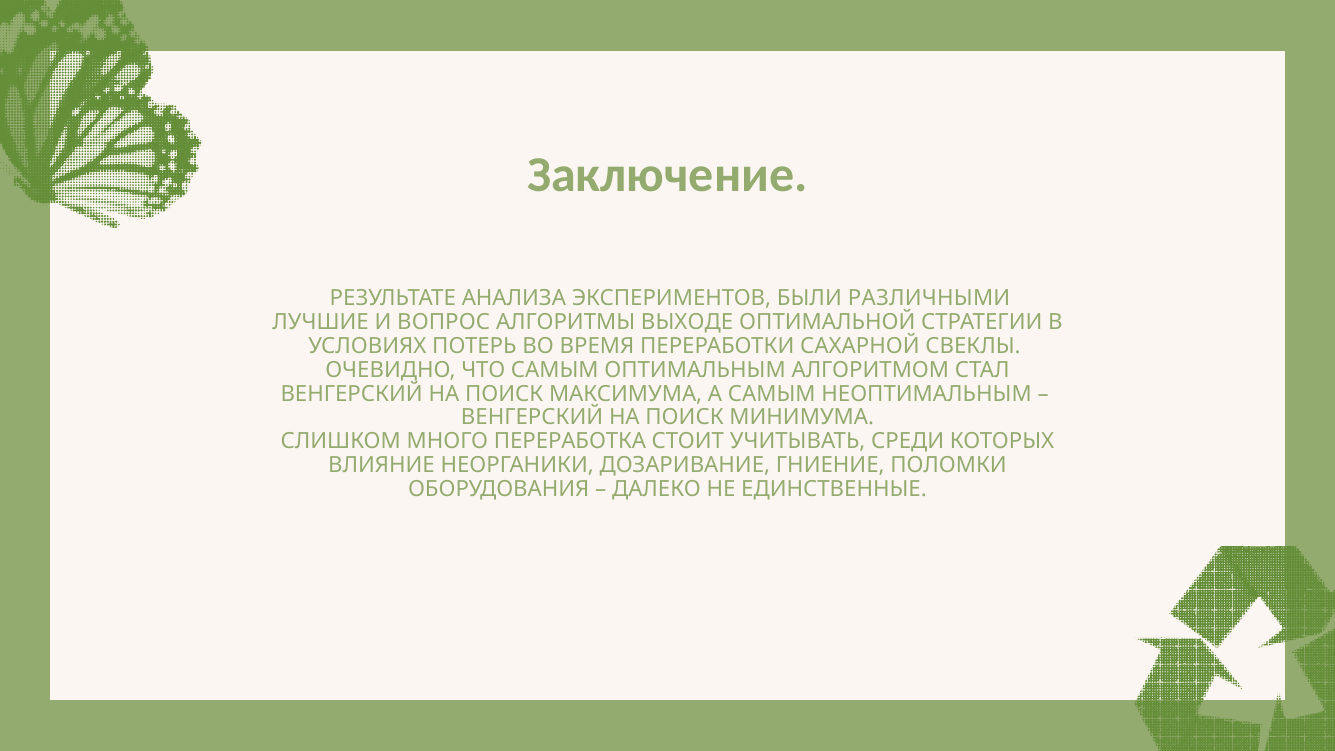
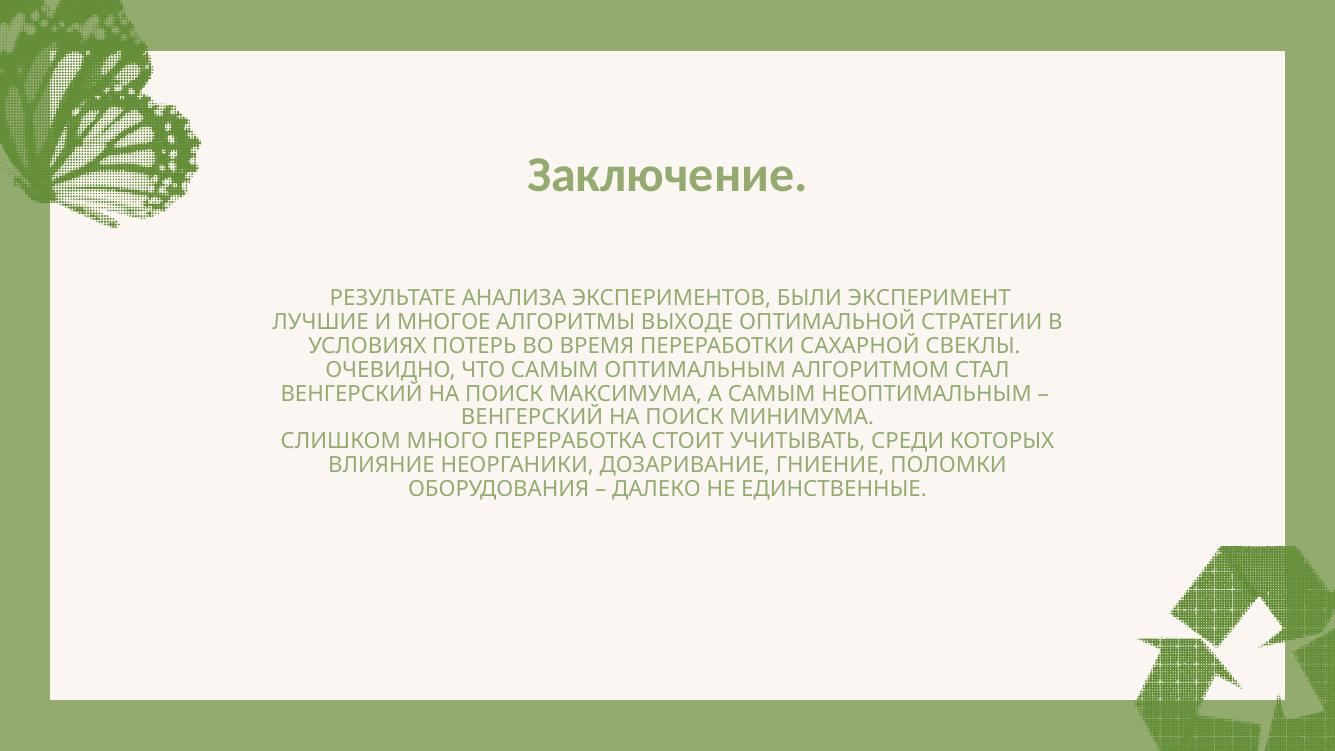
РАЗЛИЧНЫМИ: РАЗЛИЧНЫМИ -> ЭКСПЕРИМЕНТ
ВОПРОС: ВОПРОС -> МНОГОЕ
